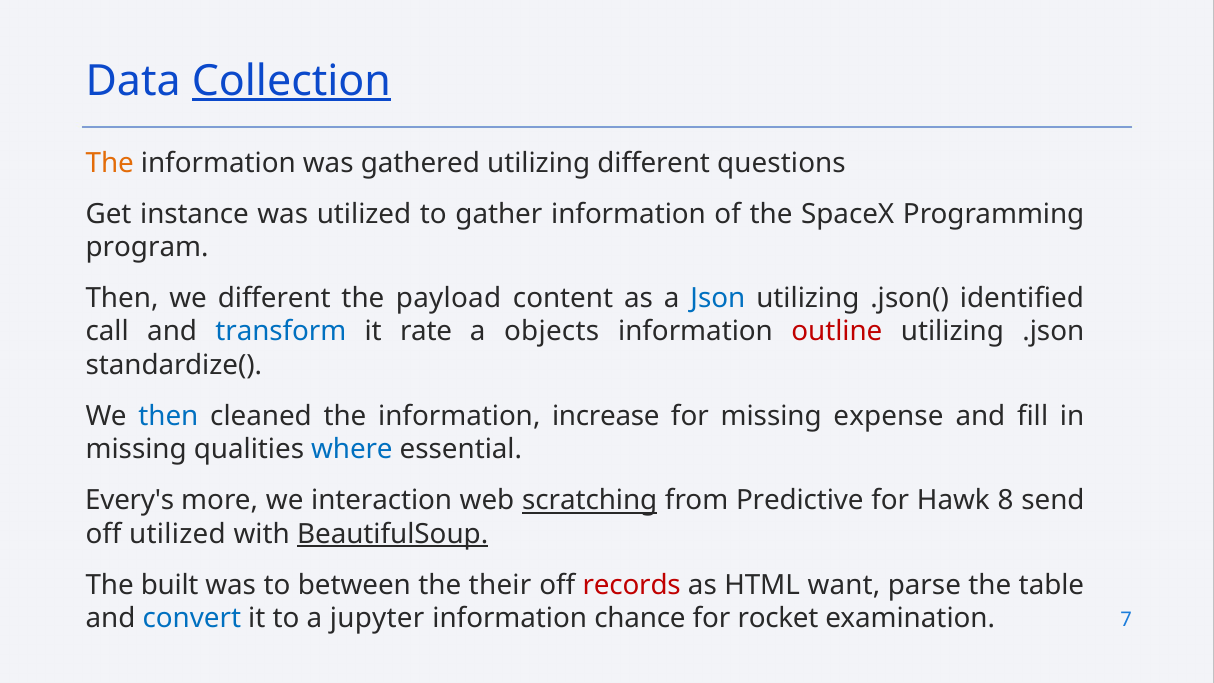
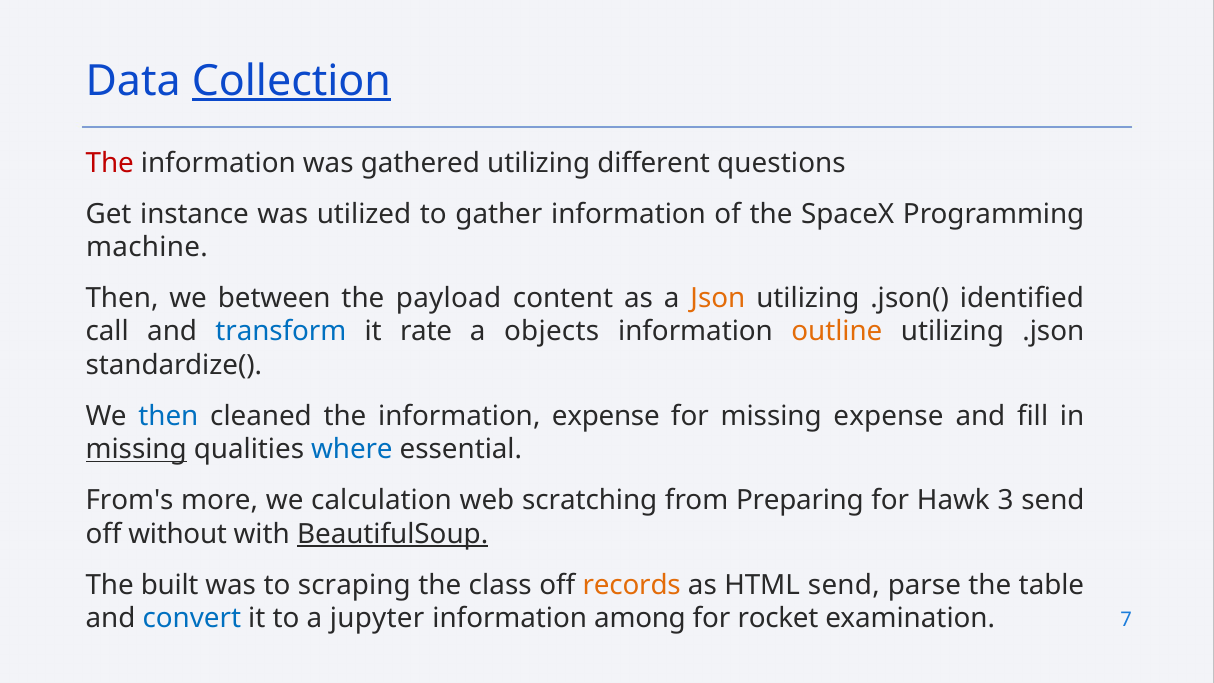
The at (110, 163) colour: orange -> red
program: program -> machine
we different: different -> between
Json colour: blue -> orange
outline colour: red -> orange
information increase: increase -> expense
missing at (136, 450) underline: none -> present
Every's: Every's -> From's
interaction: interaction -> calculation
scratching underline: present -> none
Predictive: Predictive -> Preparing
8: 8 -> 3
off utilized: utilized -> without
between: between -> scraping
their: their -> class
records colour: red -> orange
HTML want: want -> send
chance: chance -> among
